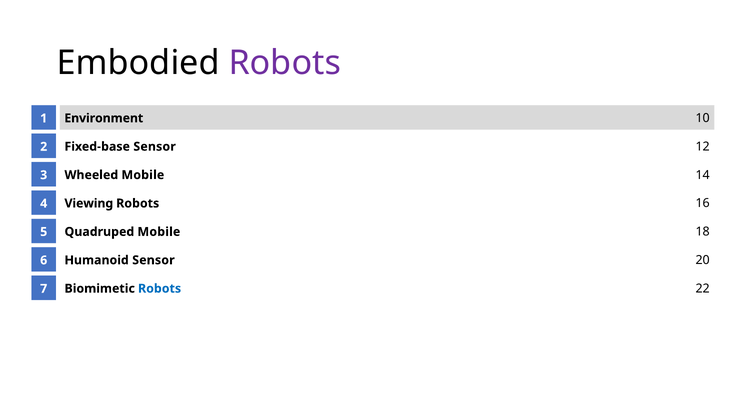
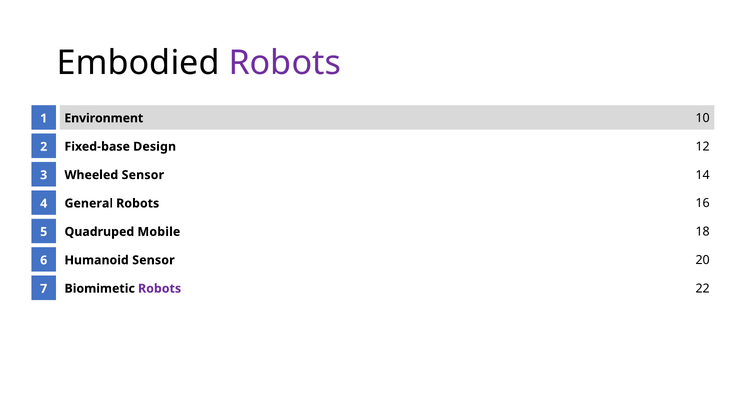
Fixed-base Sensor: Sensor -> Design
Wheeled Mobile: Mobile -> Sensor
Viewing: Viewing -> General
Robots at (160, 288) colour: blue -> purple
